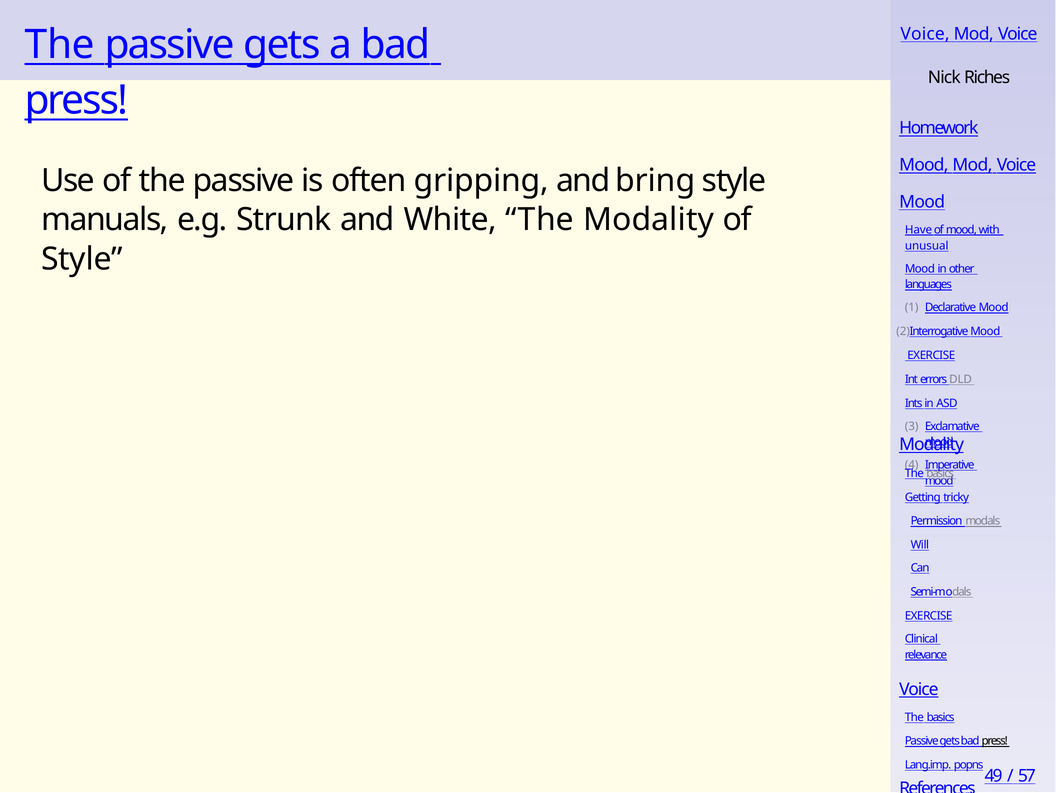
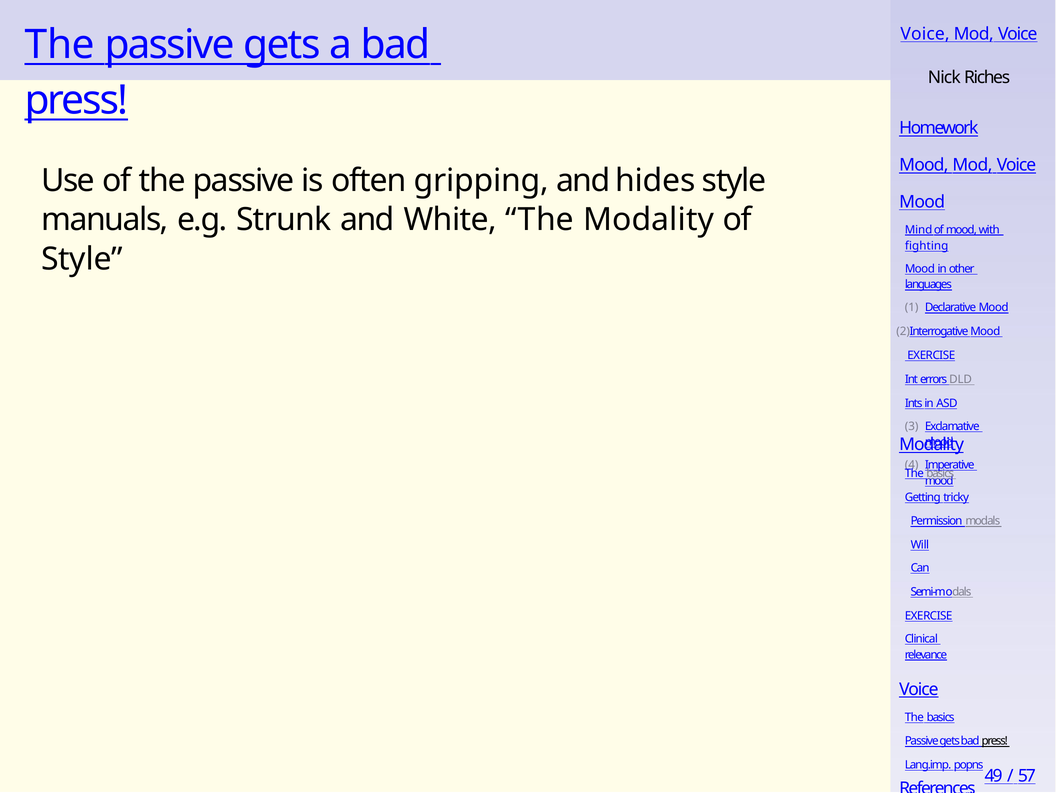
bring: bring -> hides
Have: Have -> Mind
unusual: unusual -> fighting
